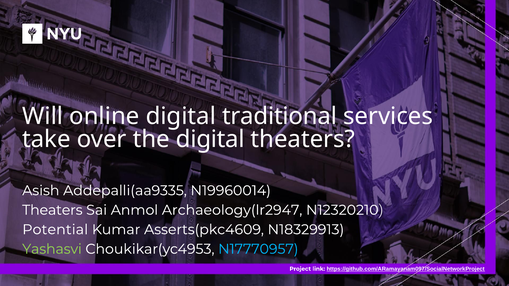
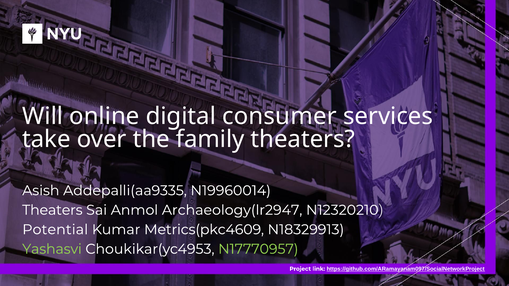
traditional: traditional -> consumer
the digital: digital -> family
Asserts(pkc4609: Asserts(pkc4609 -> Metrics(pkc4609
N17770957 colour: light blue -> light green
